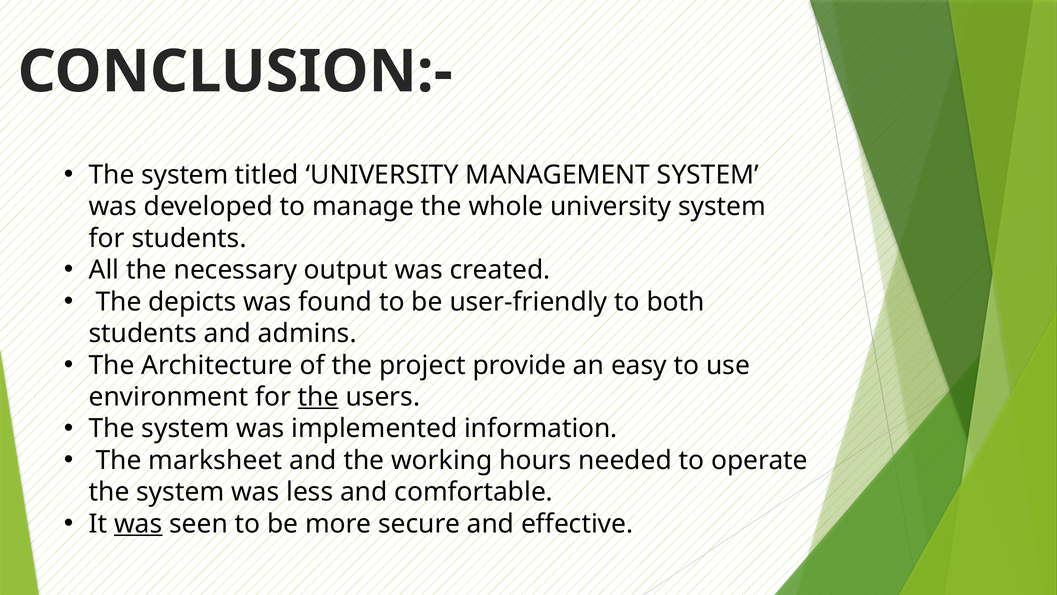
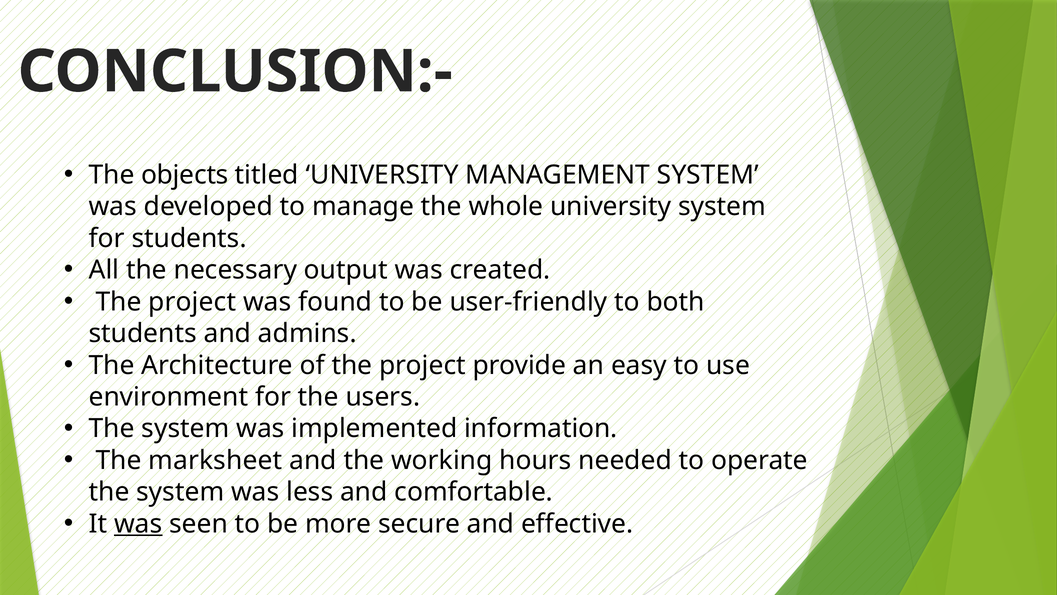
system at (185, 175): system -> objects
depicts at (192, 302): depicts -> project
the at (318, 397) underline: present -> none
